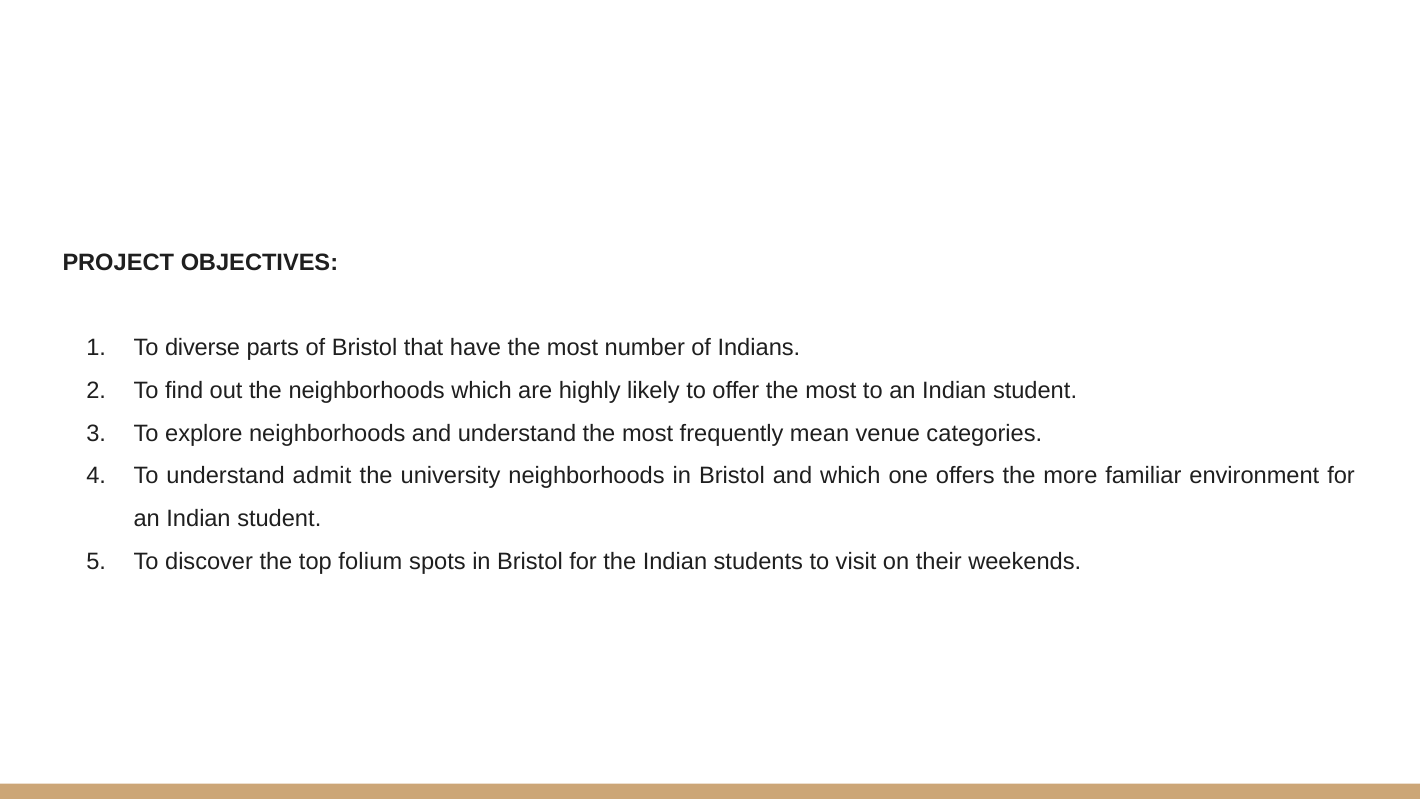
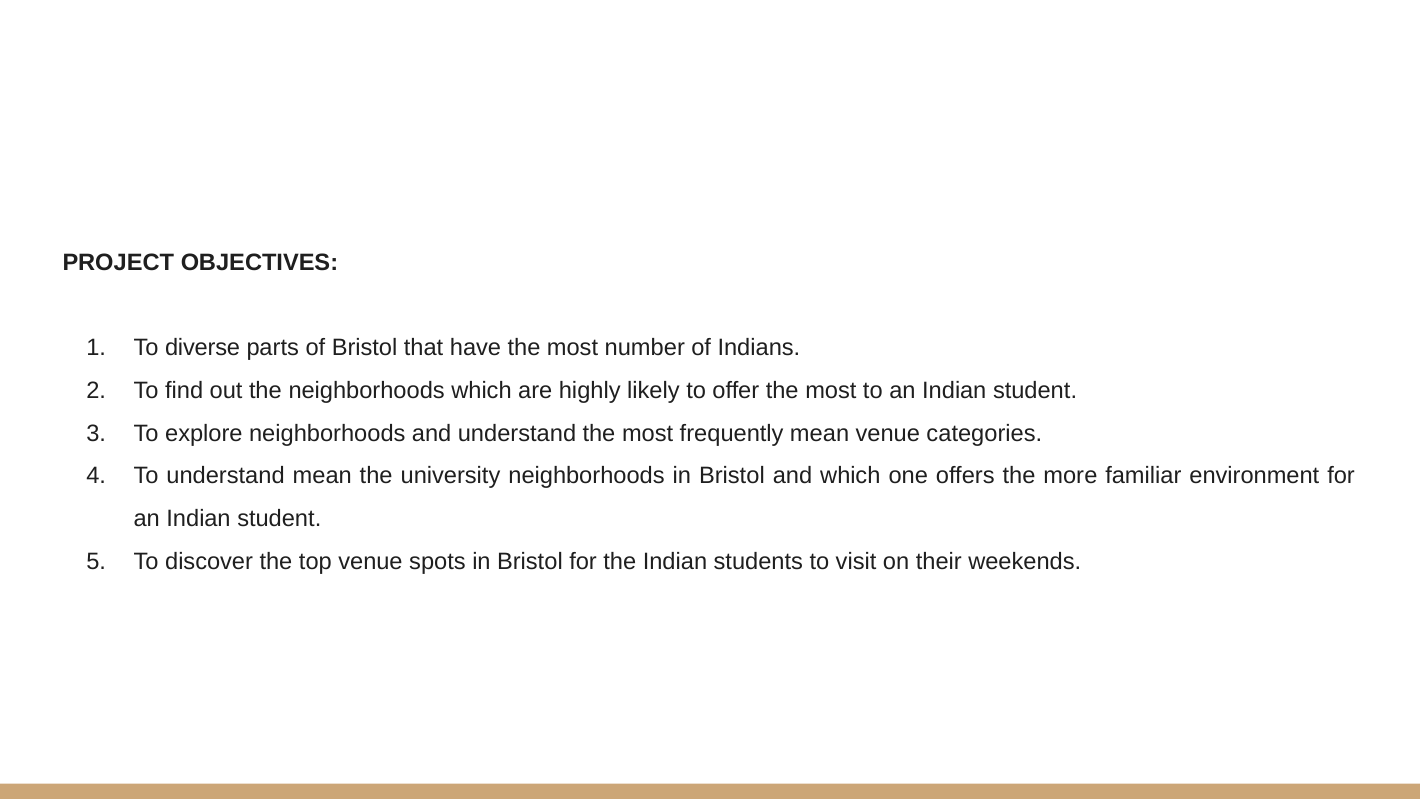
understand admit: admit -> mean
top folium: folium -> venue
